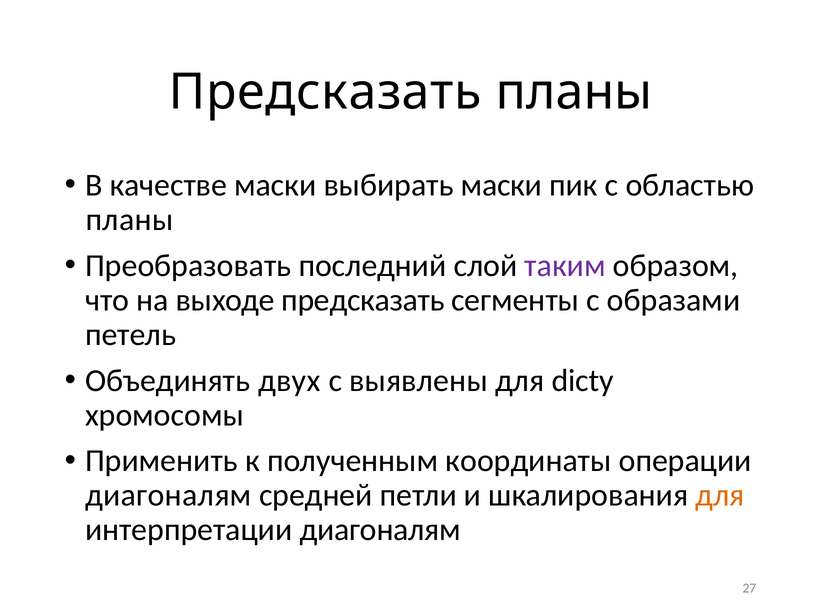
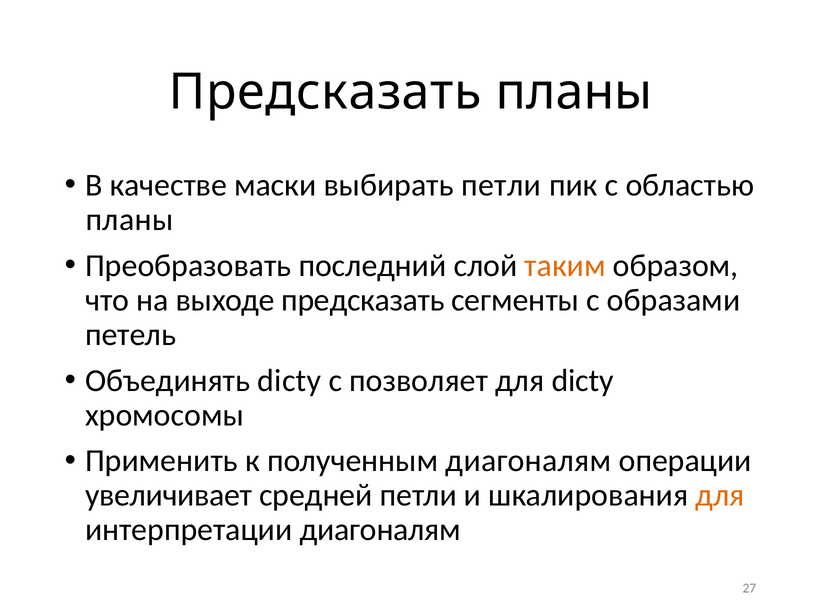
выбирать маски: маски -> петли
таким colour: purple -> orange
Объединять двух: двух -> dicty
выявлены: выявлены -> позволяет
полученным координаты: координаты -> диагоналям
диагоналям at (168, 495): диагоналям -> увеличивает
